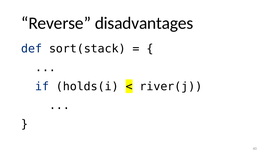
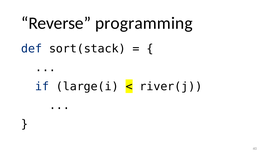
disadvantages: disadvantages -> programming
holds(i: holds(i -> large(i
